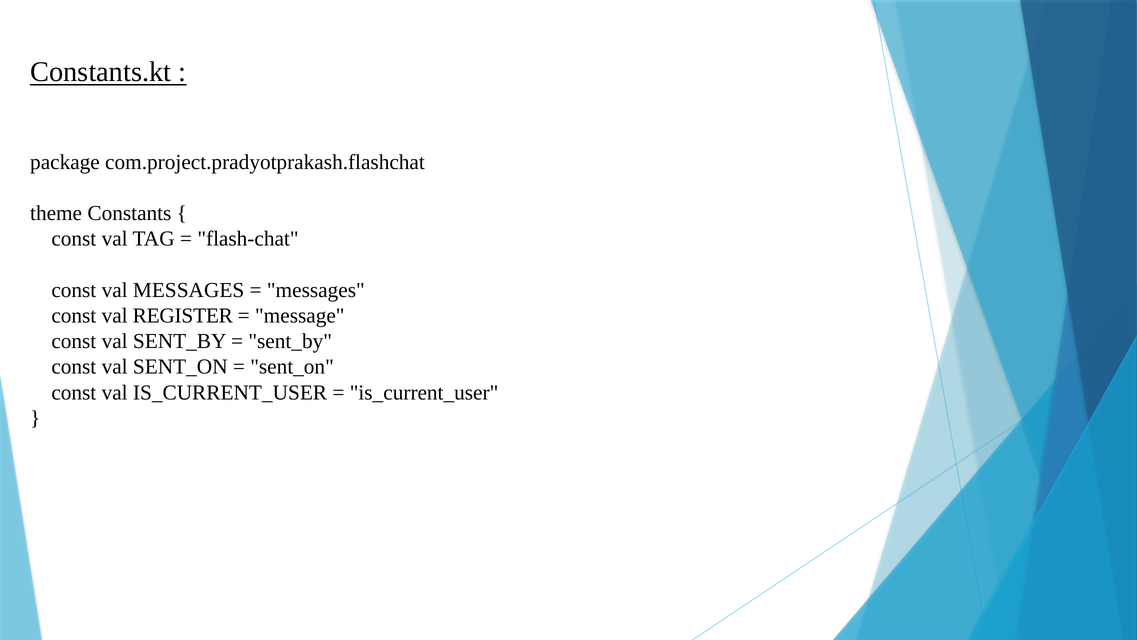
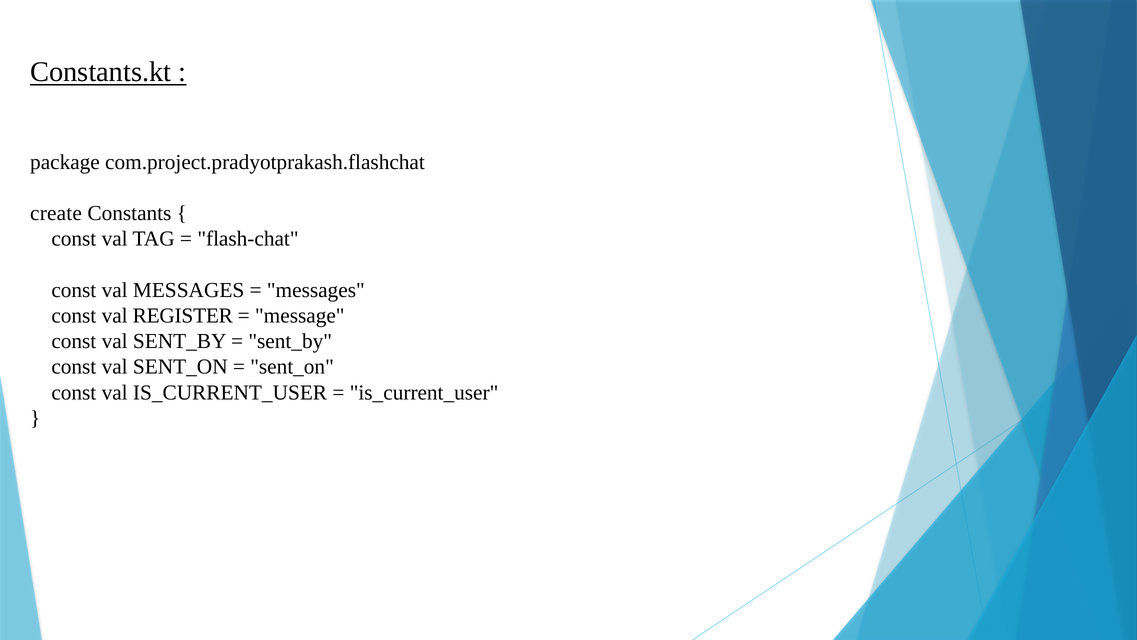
theme: theme -> create
